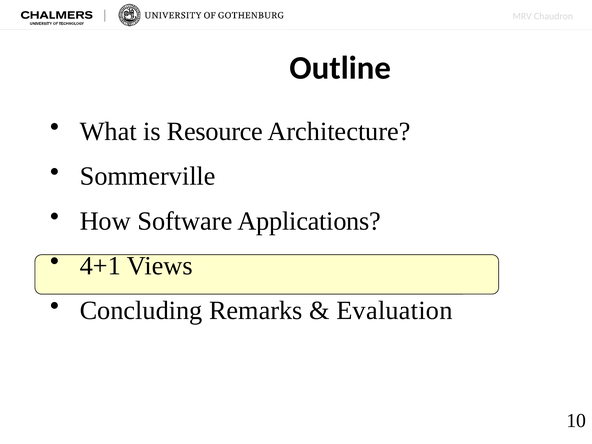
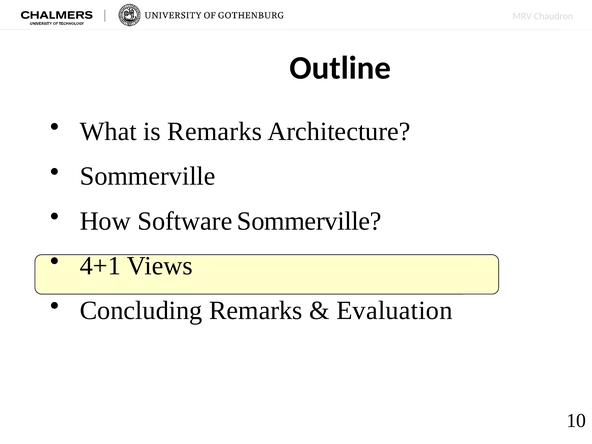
is Resource: Resource -> Remarks
Software Applications: Applications -> Sommerville
